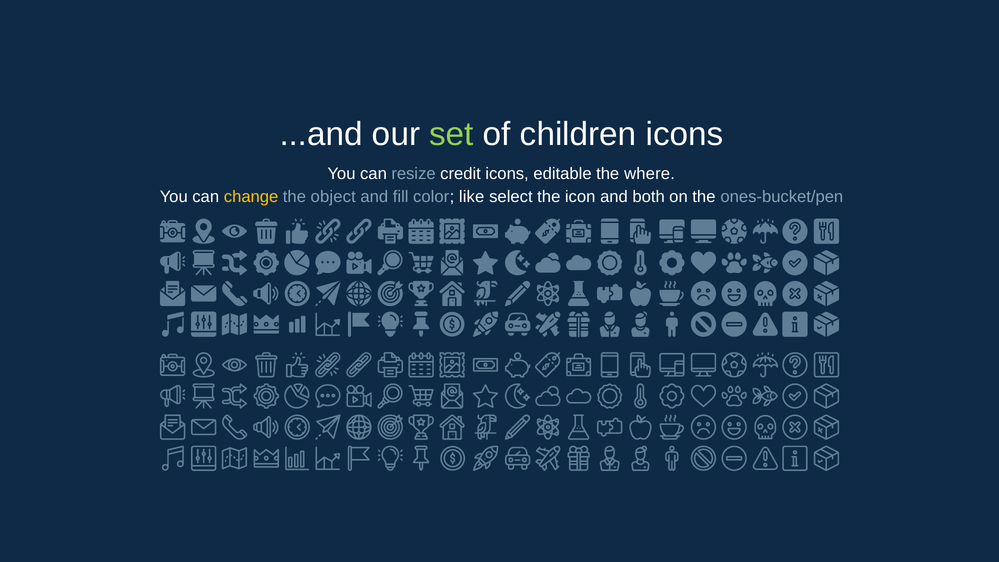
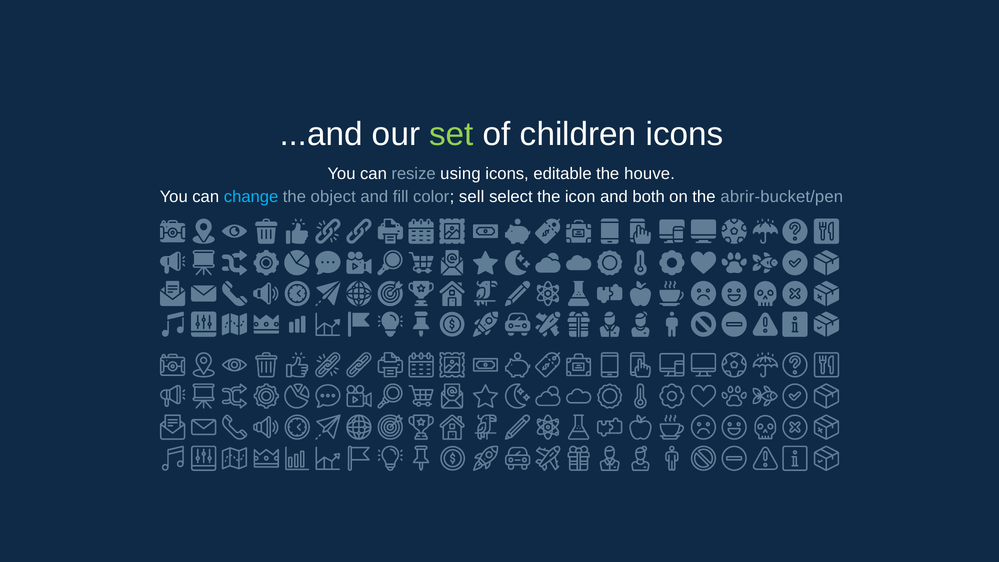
credit: credit -> using
where: where -> houve
change colour: yellow -> light blue
like: like -> sell
ones-bucket/pen: ones-bucket/pen -> abrir-bucket/pen
